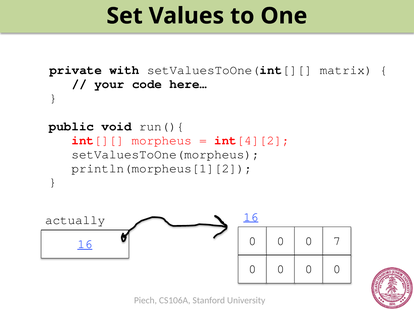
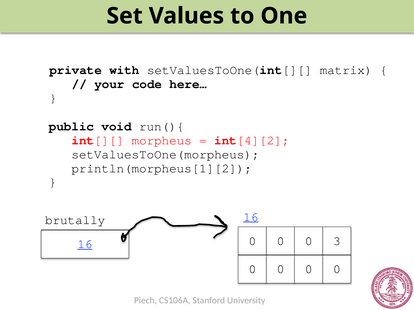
actually: actually -> brutally
7: 7 -> 3
